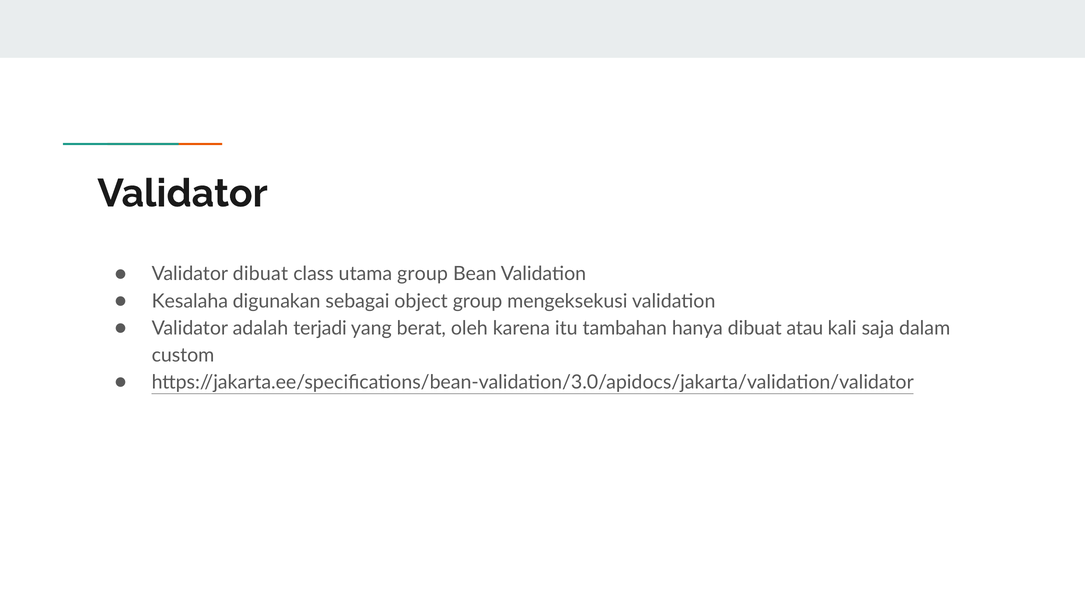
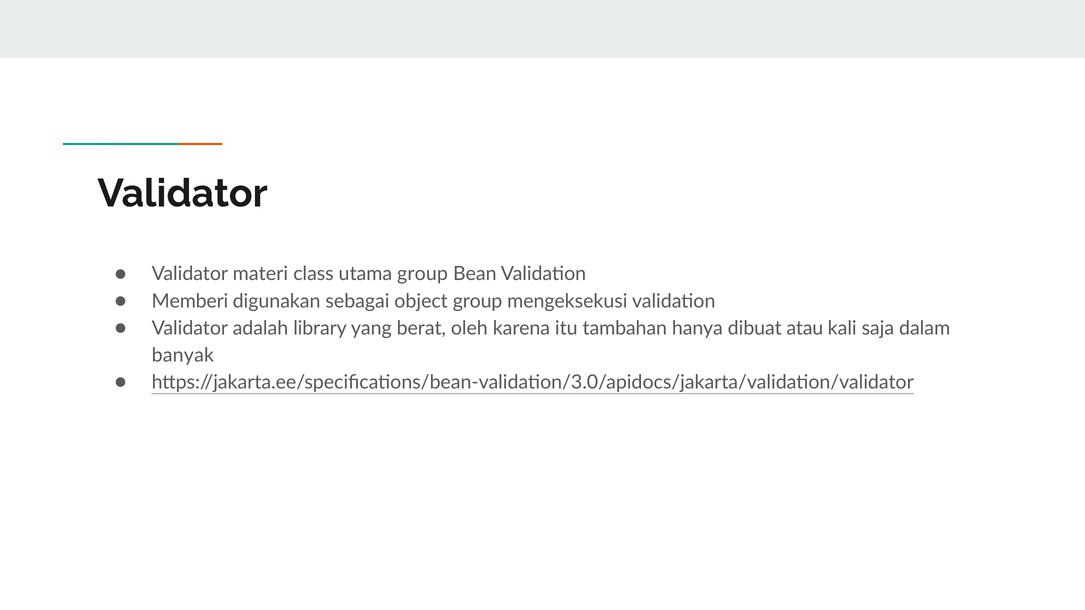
Validator dibuat: dibuat -> materi
Kesalaha: Kesalaha -> Memberi
terjadi: terjadi -> library
custom: custom -> banyak
